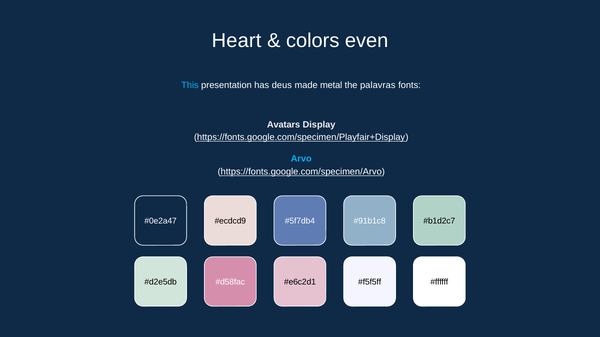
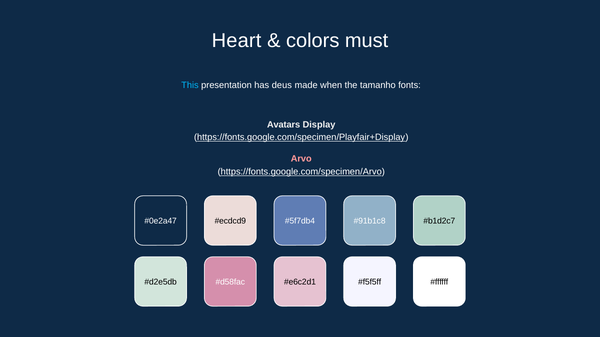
even: even -> must
metal: metal -> when
palavras: palavras -> tamanho
Arvo colour: light blue -> pink
